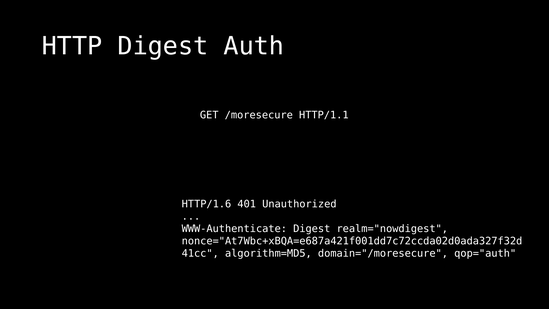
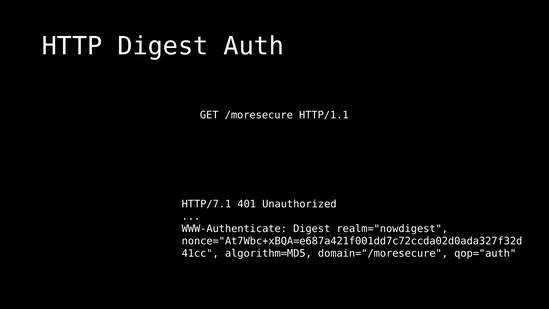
HTTP/1.6: HTTP/1.6 -> HTTP/7.1
